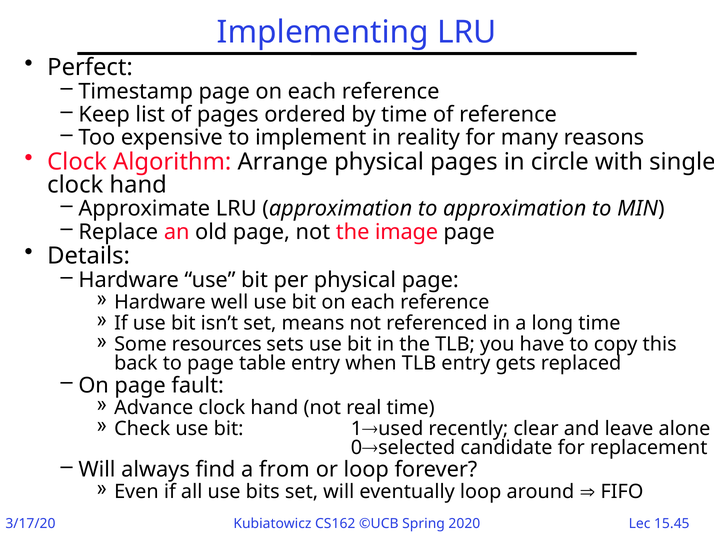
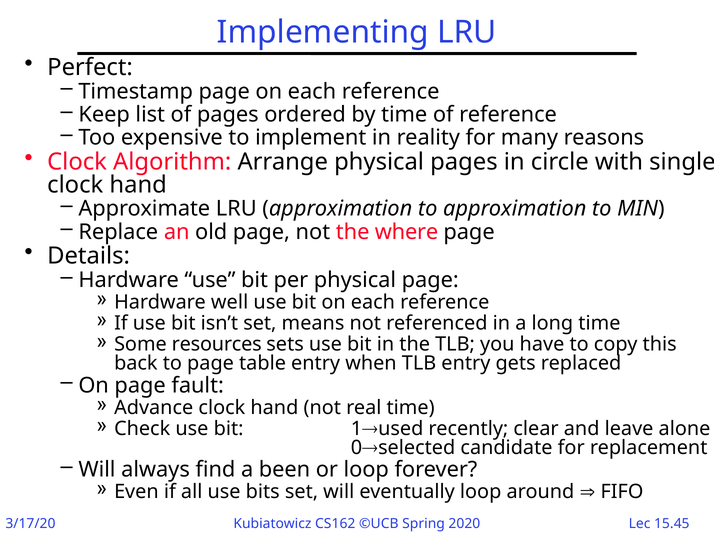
image: image -> where
from: from -> been
